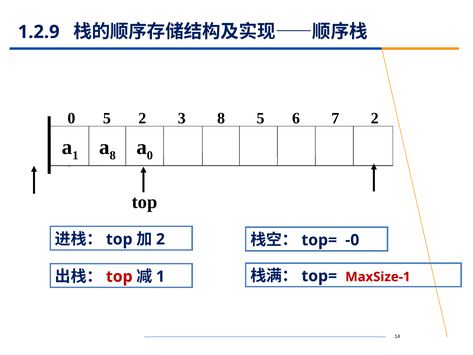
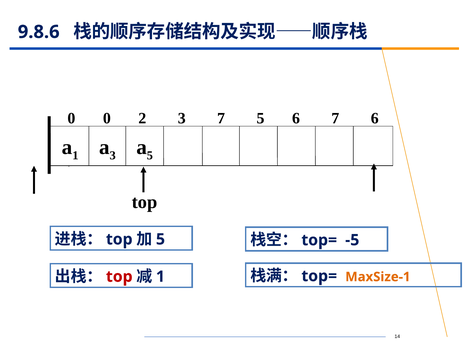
1.2.9: 1.2.9 -> 9.8.6
0 5: 5 -> 0
3 8: 8 -> 7
7 2: 2 -> 6
8 at (113, 155): 8 -> 3
0 at (150, 155): 0 -> 5
2 at (160, 239): 2 -> 5
-0: -0 -> -5
MaxSize-1 colour: red -> orange
